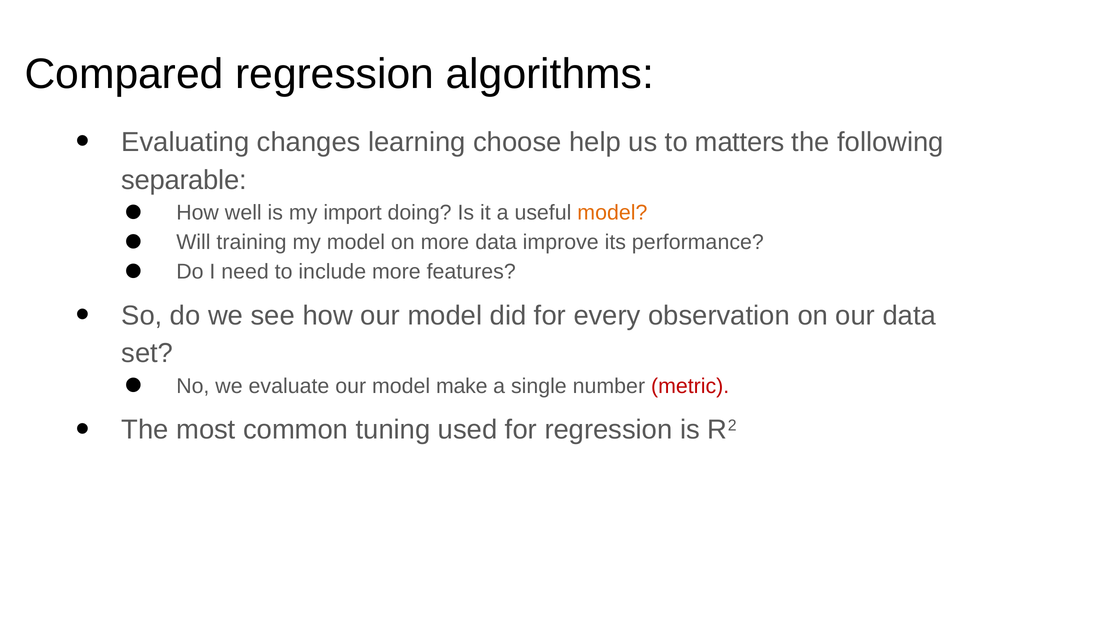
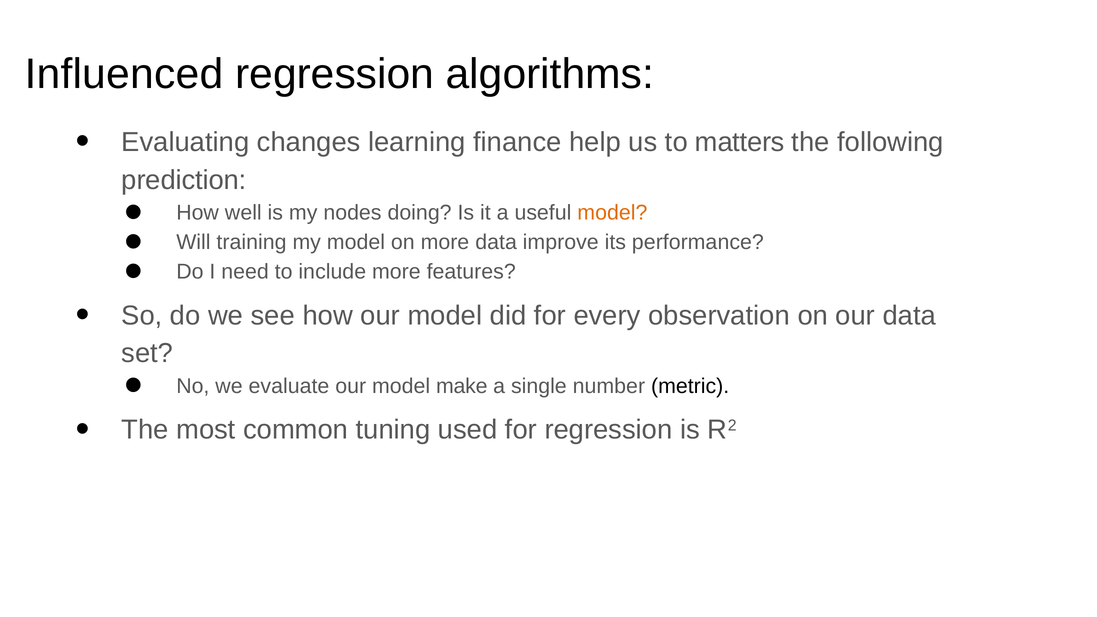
Compared: Compared -> Influenced
choose: choose -> finance
separable: separable -> prediction
import: import -> nodes
metric colour: red -> black
